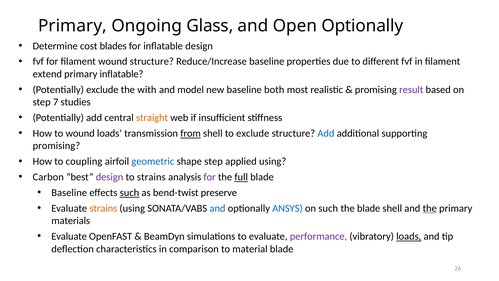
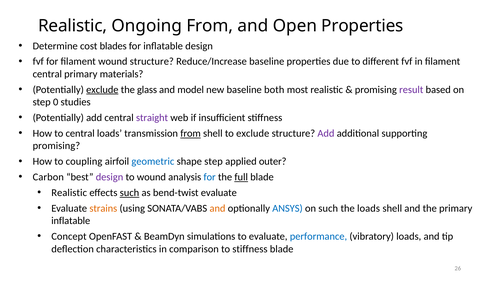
Primary at (72, 26): Primary -> Realistic
Ongoing Glass: Glass -> From
Open Optionally: Optionally -> Properties
extend at (47, 74): extend -> central
primary inflatable: inflatable -> materials
exclude at (102, 90) underline: none -> present
with: with -> glass
7: 7 -> 0
straight colour: orange -> purple
to wound: wound -> central
Add at (326, 133) colour: blue -> purple
applied using: using -> outer
to strains: strains -> wound
for at (210, 177) colour: purple -> blue
Baseline at (69, 193): Baseline -> Realistic
bend-twist preserve: preserve -> evaluate
and at (217, 208) colour: blue -> orange
the blade: blade -> loads
the at (430, 208) underline: present -> none
materials at (71, 221): materials -> inflatable
Evaluate at (69, 236): Evaluate -> Concept
performance colour: purple -> blue
loads at (409, 236) underline: present -> none
to material: material -> stiffness
